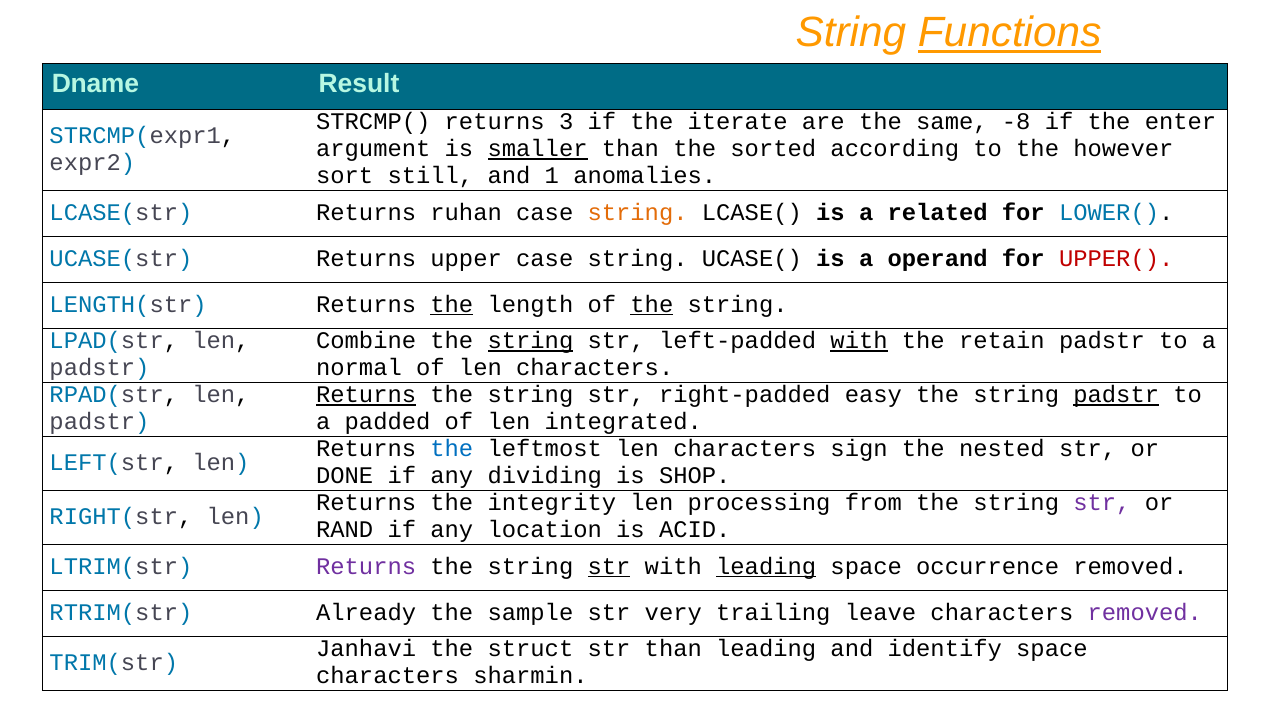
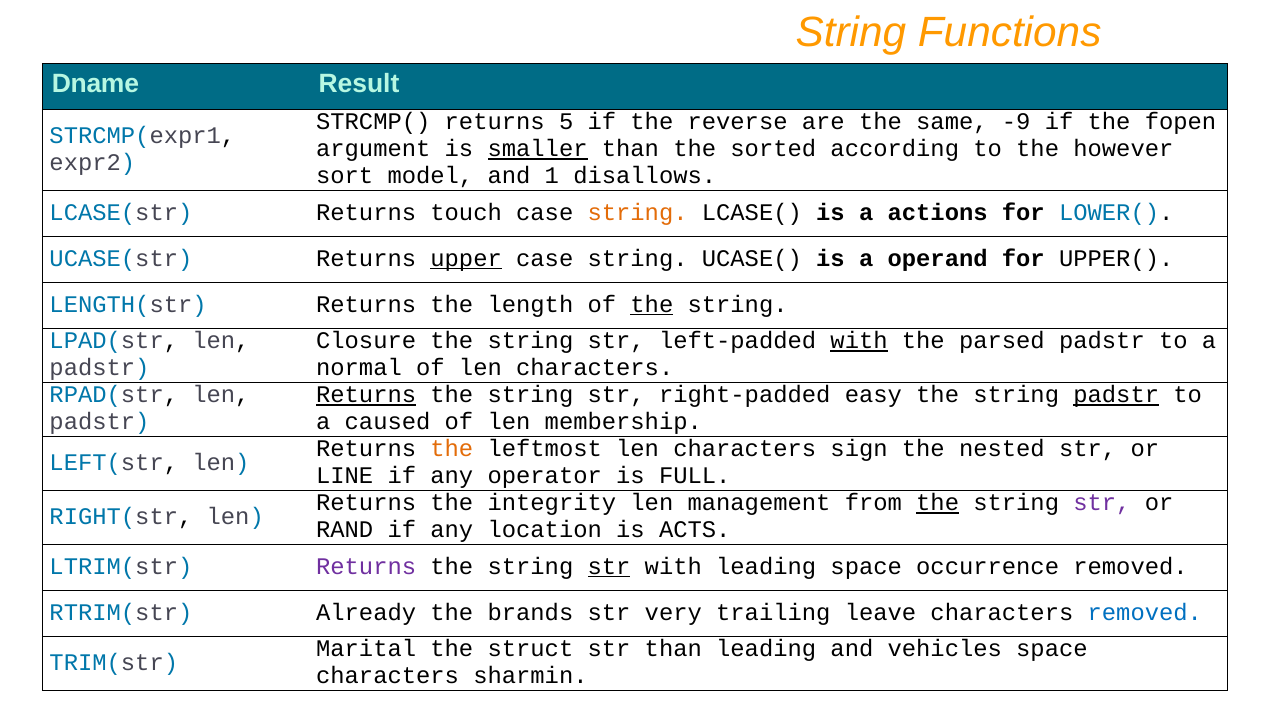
Functions underline: present -> none
3: 3 -> 5
iterate: iterate -> reverse
-8: -8 -> -9
enter: enter -> fopen
still: still -> model
anomalies: anomalies -> disallows
ruhan: ruhan -> touch
related: related -> actions
upper underline: none -> present
UPPER( colour: red -> black
the at (452, 304) underline: present -> none
Combine: Combine -> Closure
string at (530, 341) underline: present -> none
retain: retain -> parsed
padded: padded -> caused
integrated: integrated -> membership
the at (452, 449) colour: blue -> orange
DONE: DONE -> LINE
dividing: dividing -> operator
SHOP: SHOP -> FULL
processing: processing -> management
the at (938, 503) underline: none -> present
ACID: ACID -> ACTS
leading at (766, 567) underline: present -> none
sample: sample -> brands
removed at (1145, 613) colour: purple -> blue
Janhavi: Janhavi -> Marital
identify: identify -> vehicles
